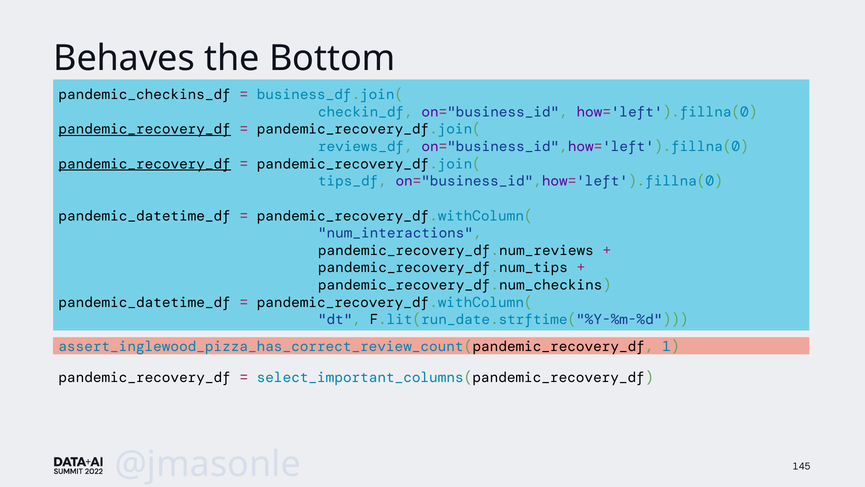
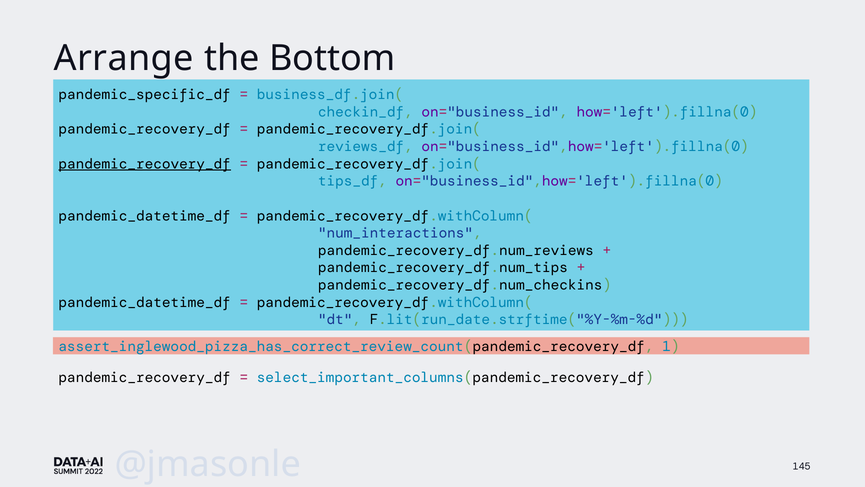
Behaves: Behaves -> Arrange
pandemic_checkins_df: pandemic_checkins_df -> pandemic_specific_df
pandemic_recovery_df at (145, 129) underline: present -> none
